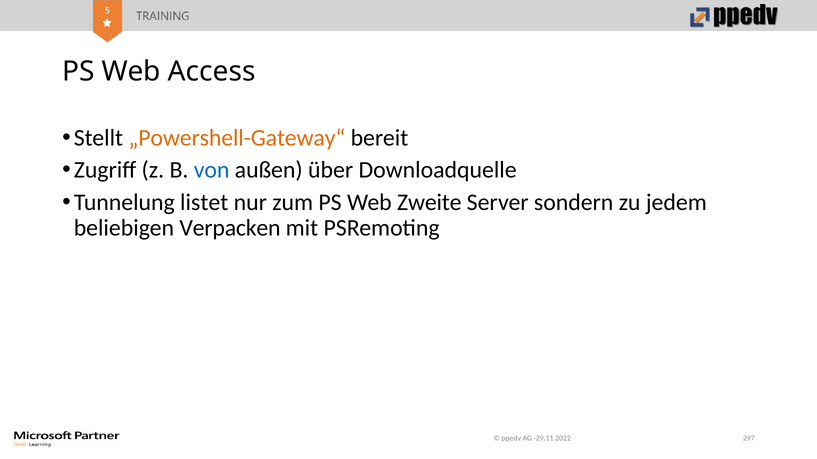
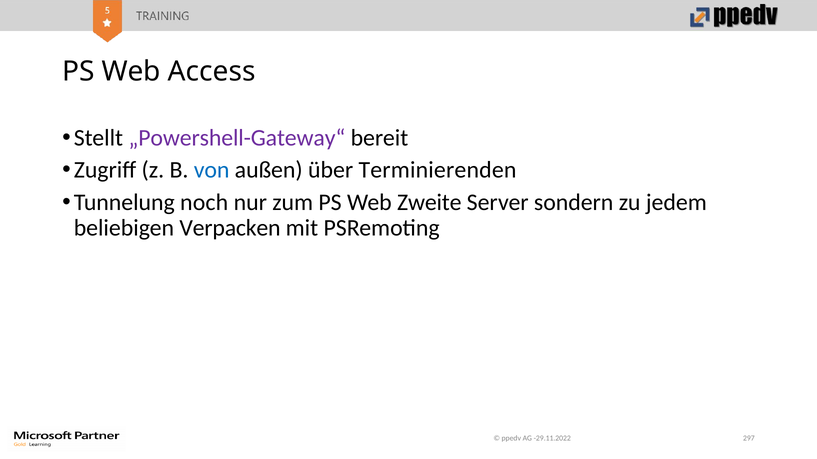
„Powershell-Gateway“ colour: orange -> purple
Downloadquelle: Downloadquelle -> Terminierenden
listet: listet -> noch
